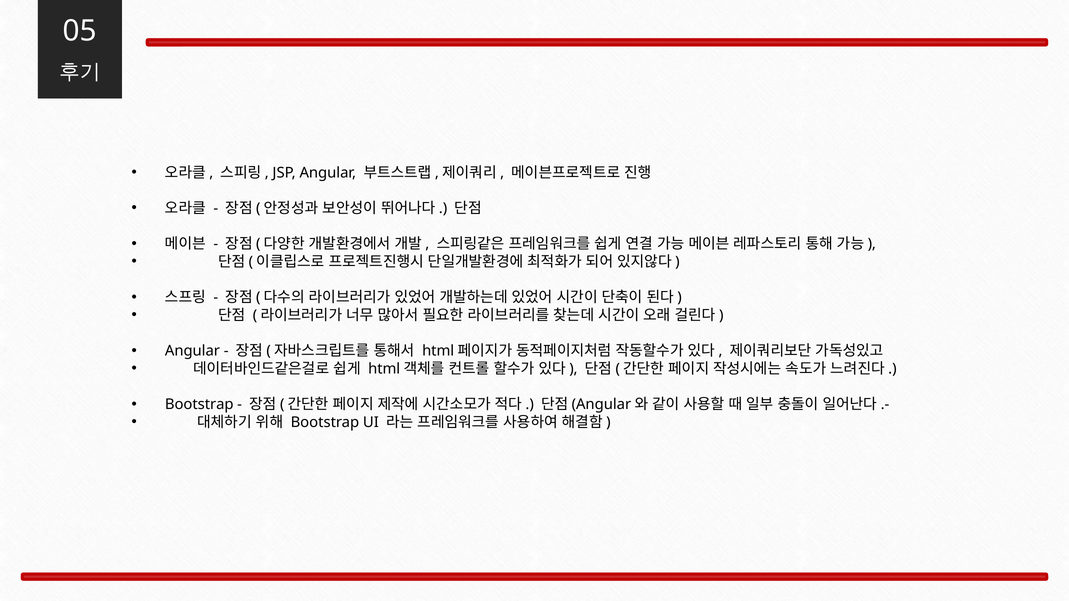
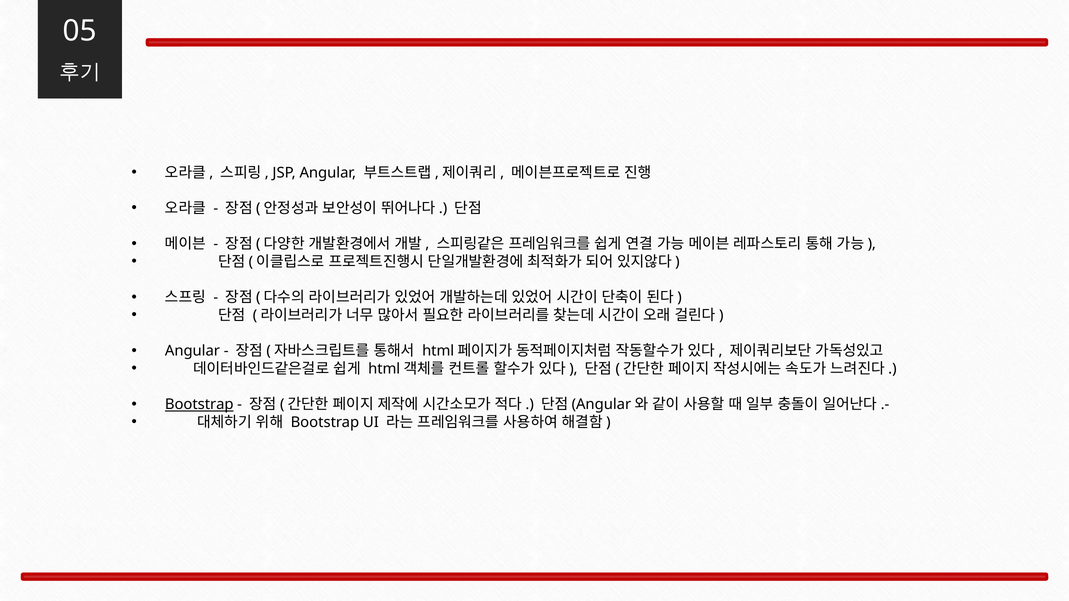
Bootstrap at (199, 405) underline: none -> present
